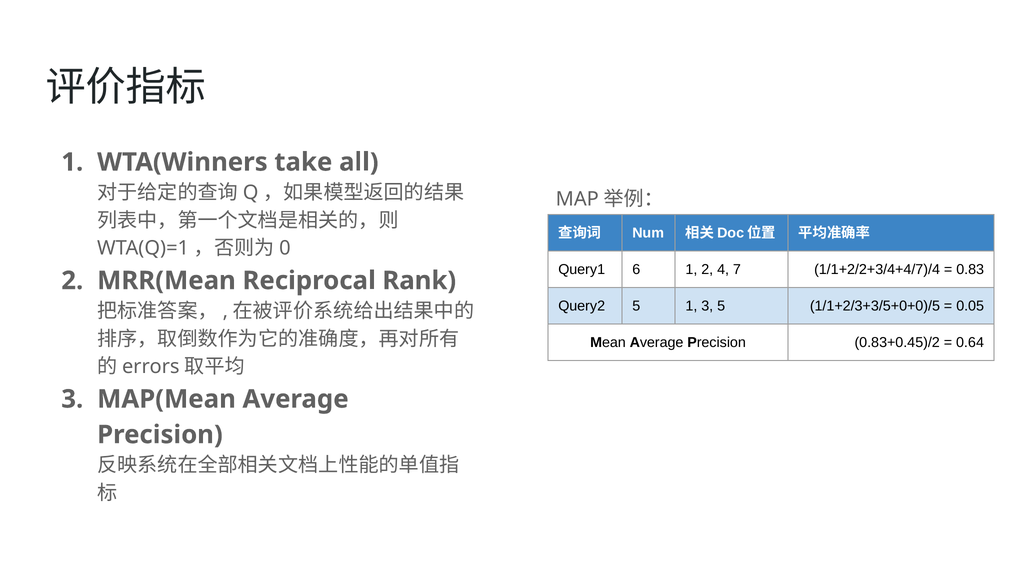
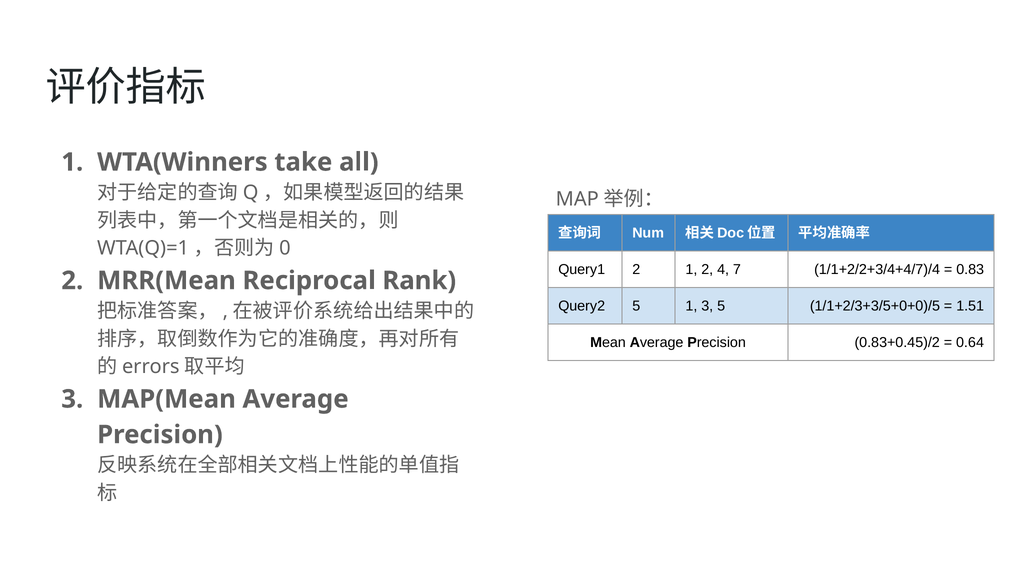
Query1 6: 6 -> 2
0.05: 0.05 -> 1.51
